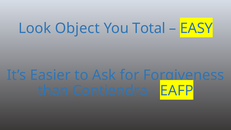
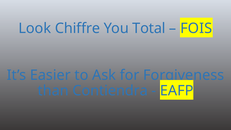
Object: Object -> Chiffre
EASY: EASY -> FOIS
